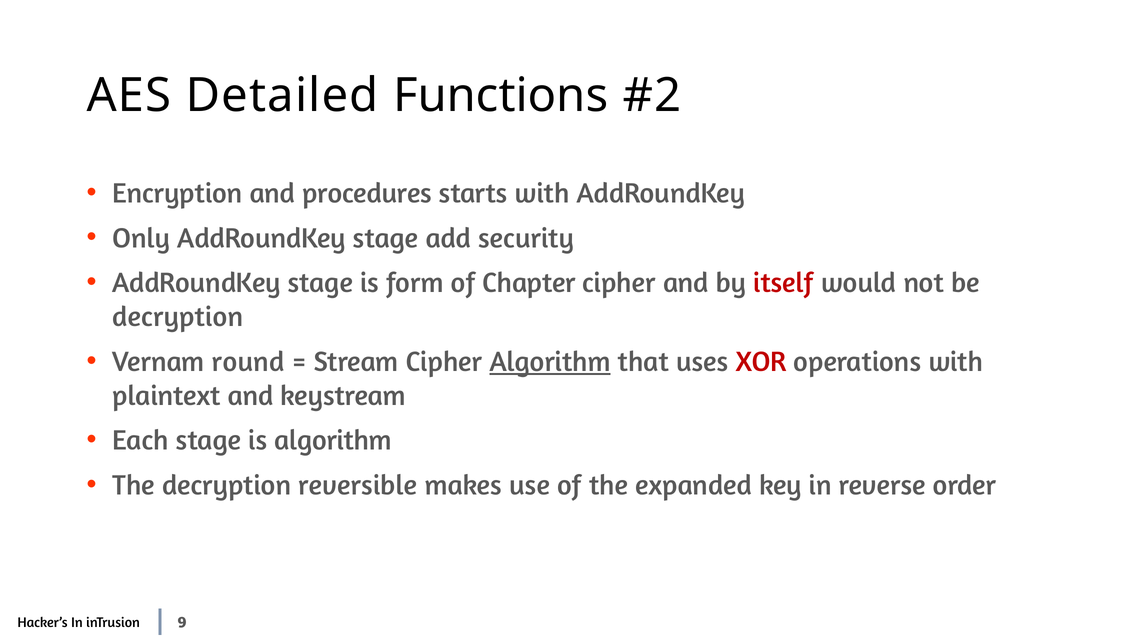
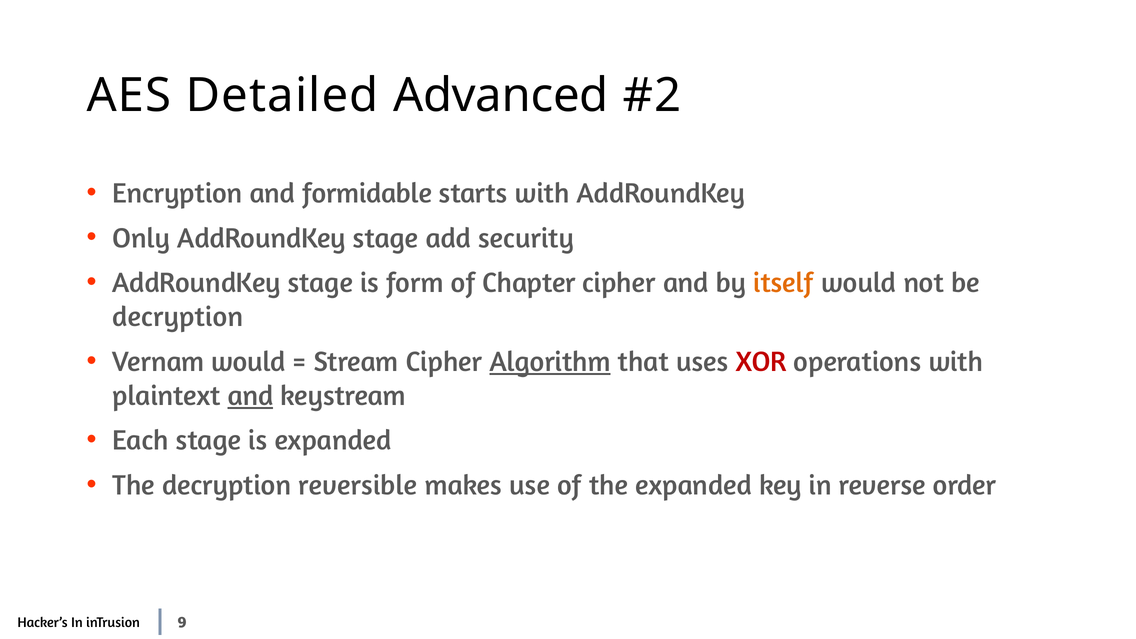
Functions: Functions -> Advanced
procedures: procedures -> formidable
itself colour: red -> orange
Vernam round: round -> would
and at (251, 396) underline: none -> present
is algorithm: algorithm -> expanded
